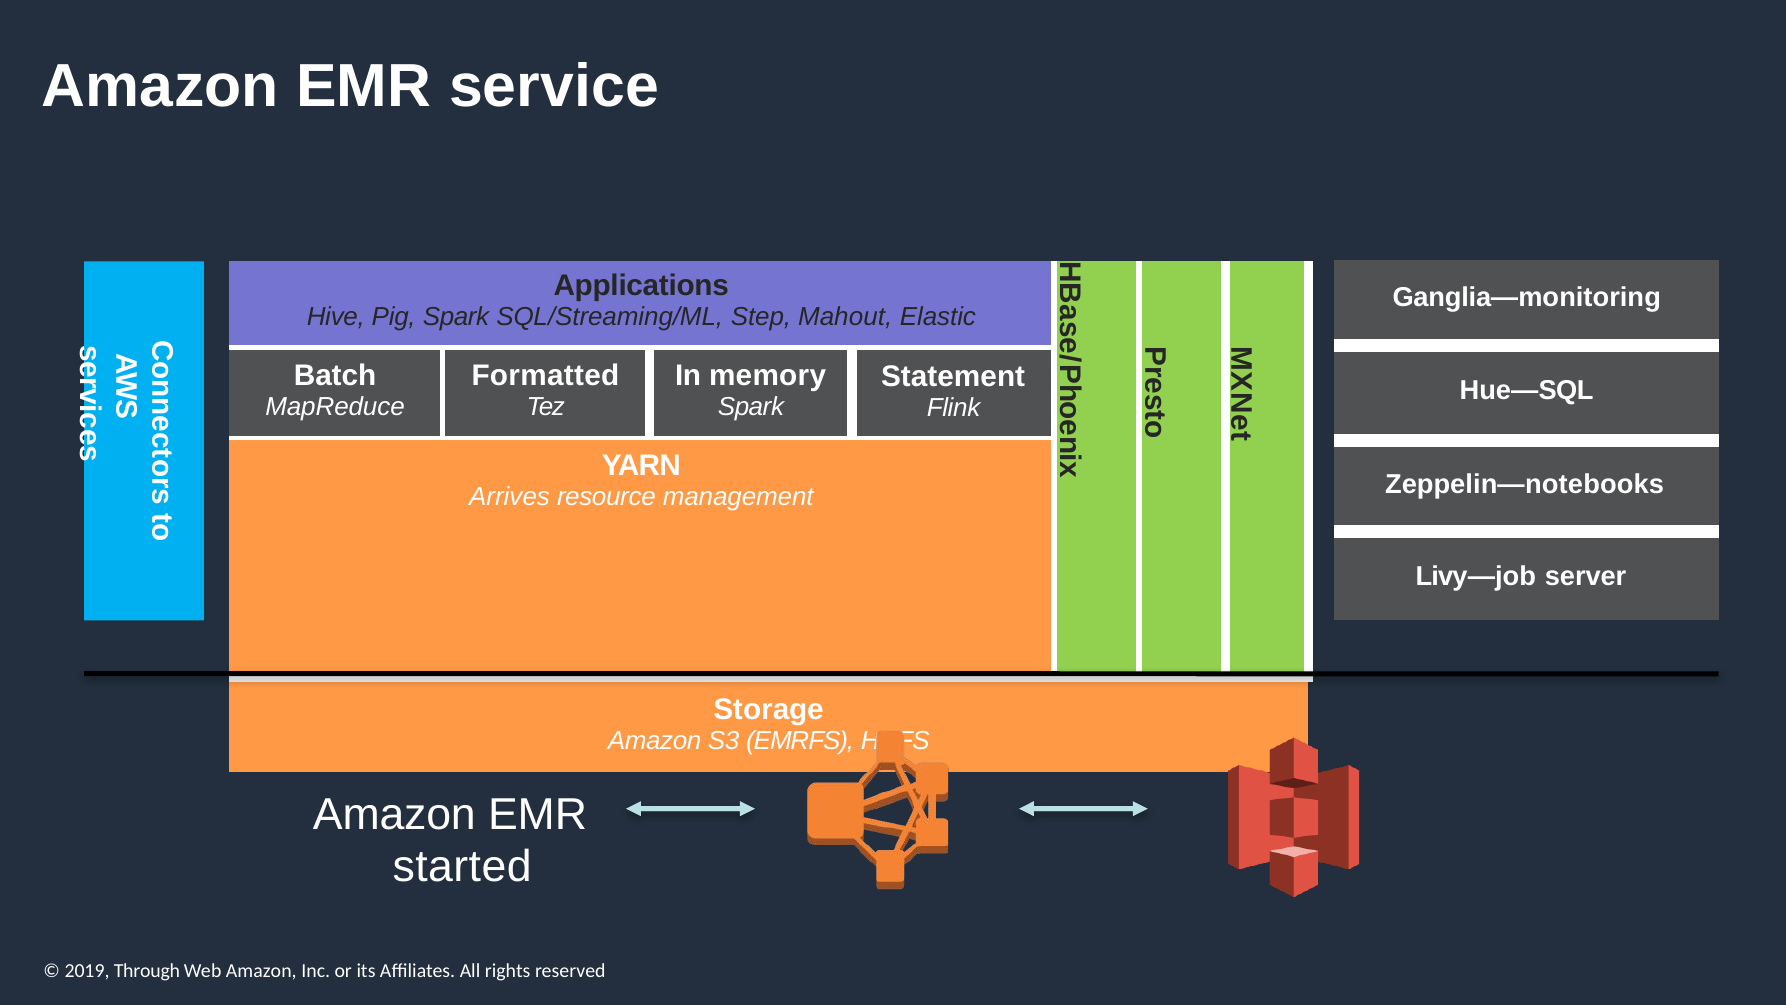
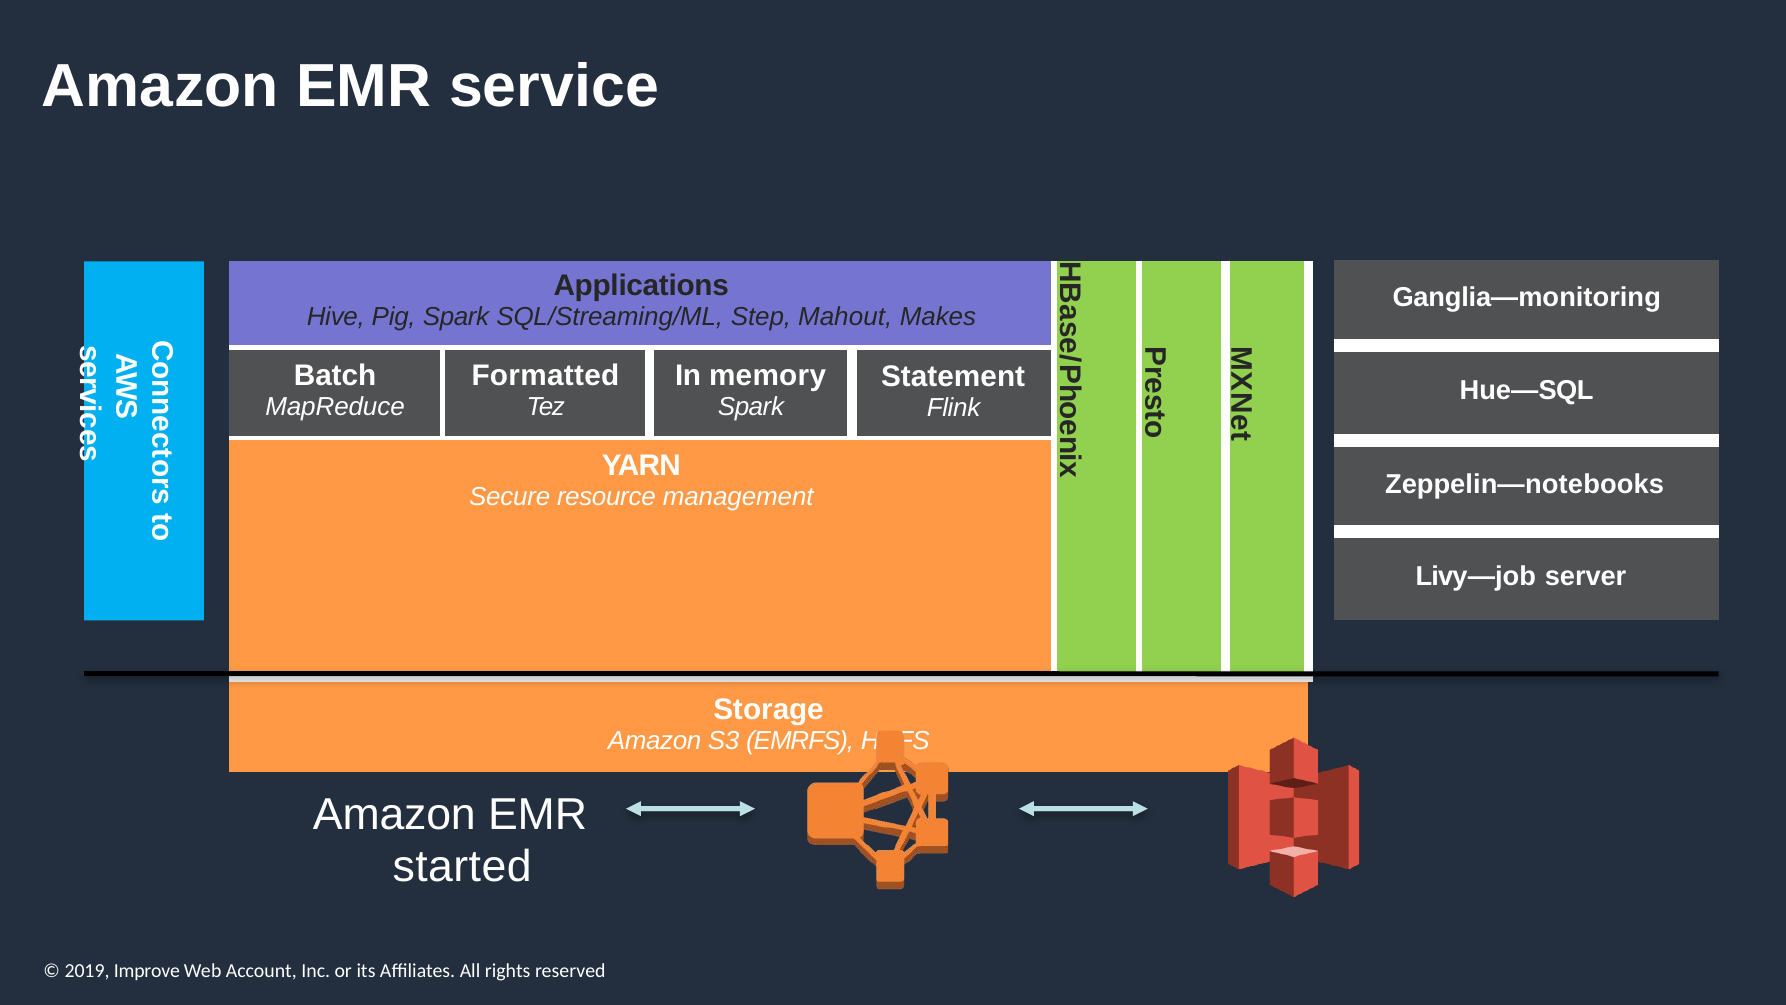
Elastic: Elastic -> Makes
Arrives: Arrives -> Secure
Through: Through -> Improve
Amazon at (261, 971): Amazon -> Account
